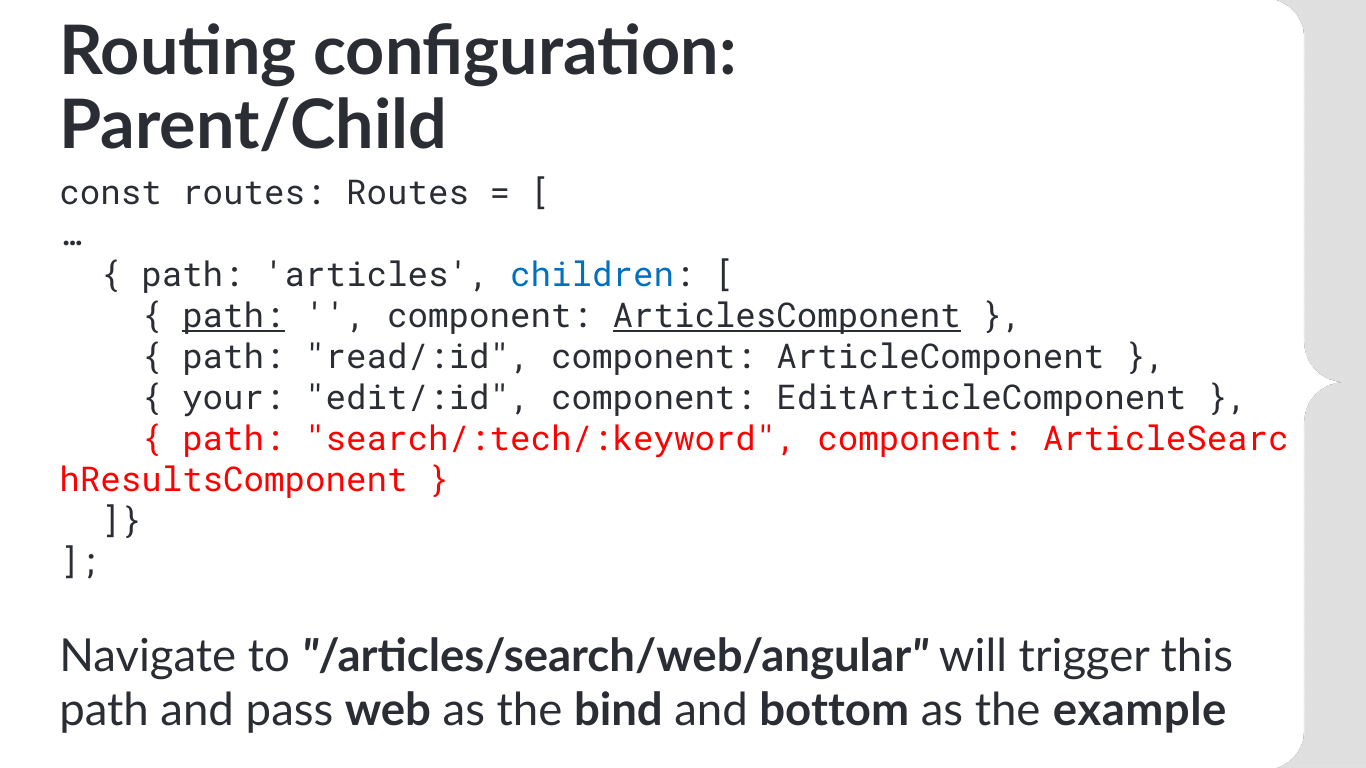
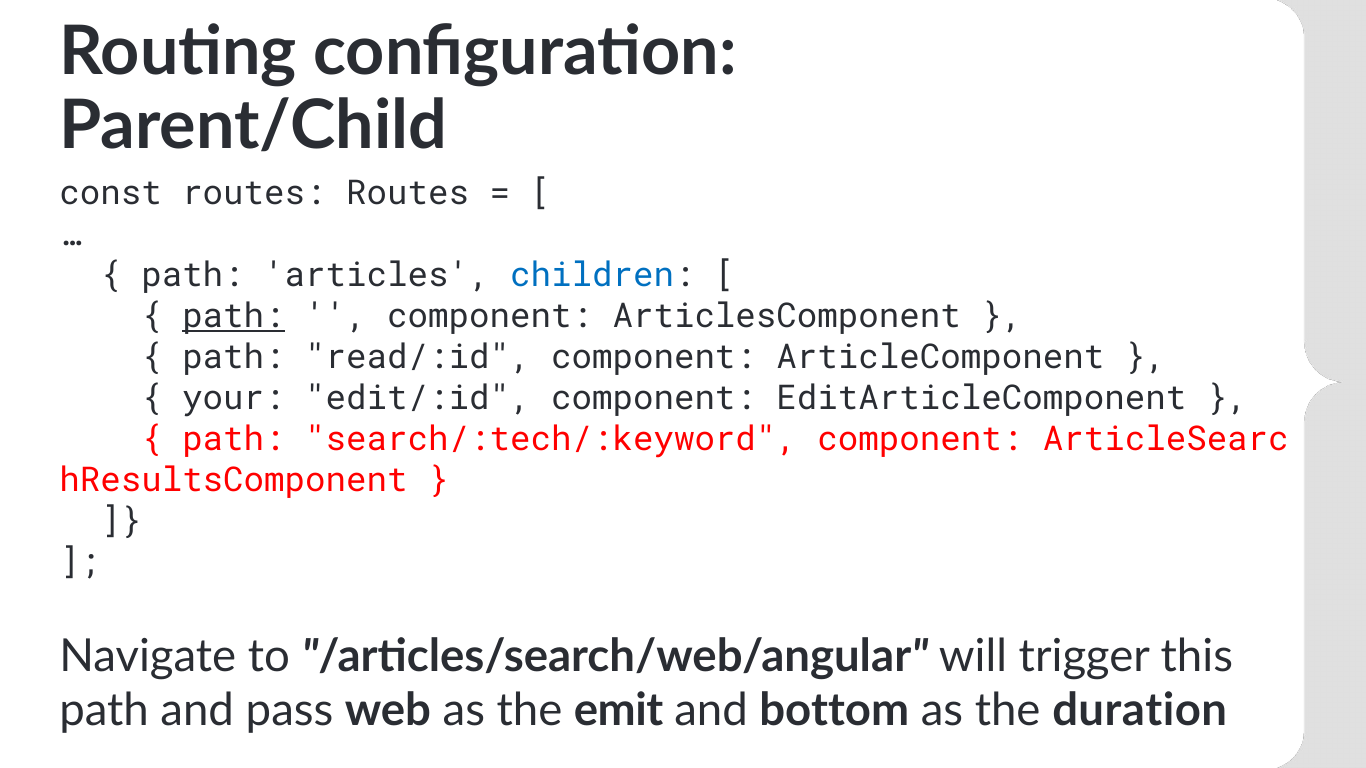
ArticlesComponent underline: present -> none
bind: bind -> emit
example: example -> duration
